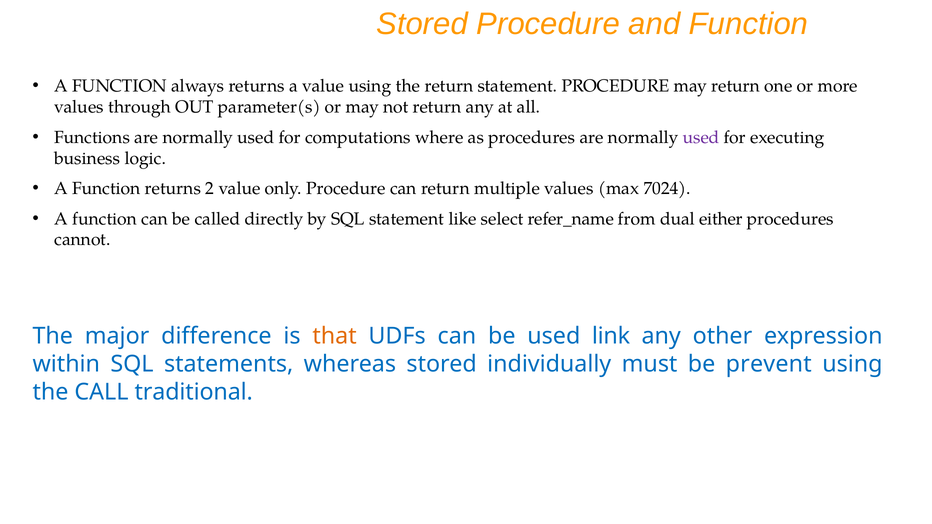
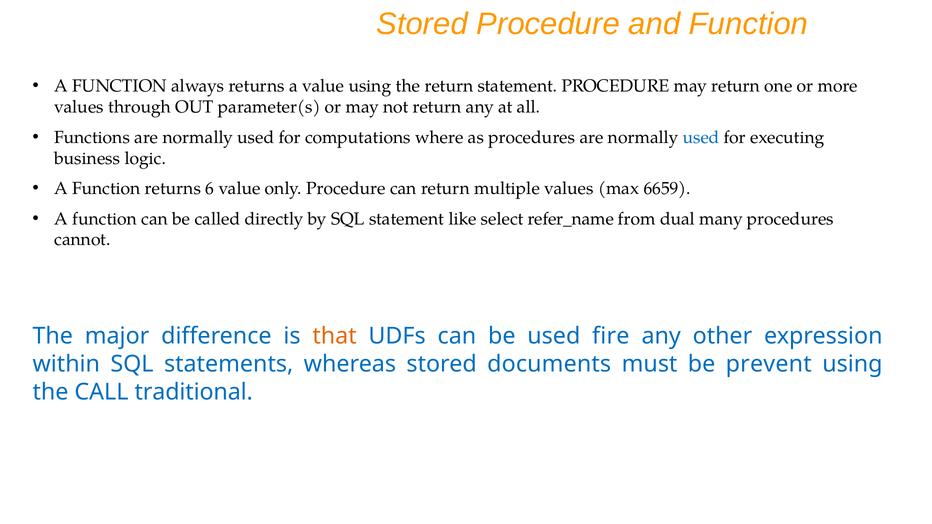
used at (701, 137) colour: purple -> blue
2: 2 -> 6
7024: 7024 -> 6659
either: either -> many
link: link -> fire
individually: individually -> documents
